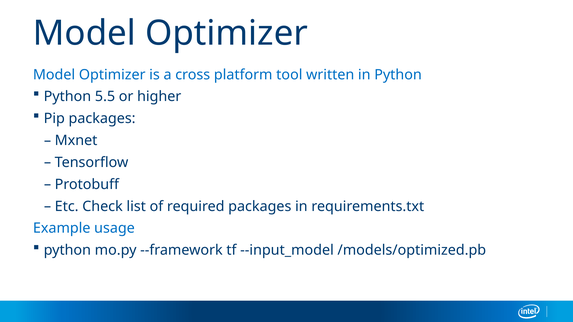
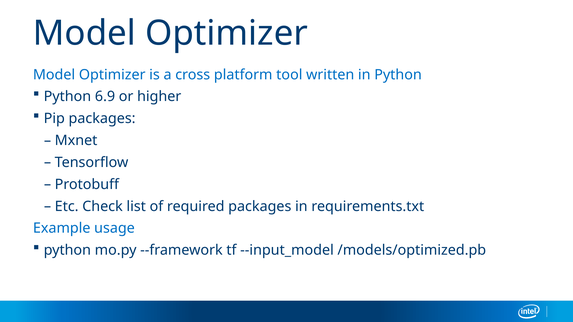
5.5: 5.5 -> 6.9
